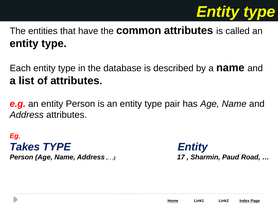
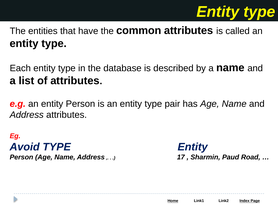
Takes: Takes -> Avoid
